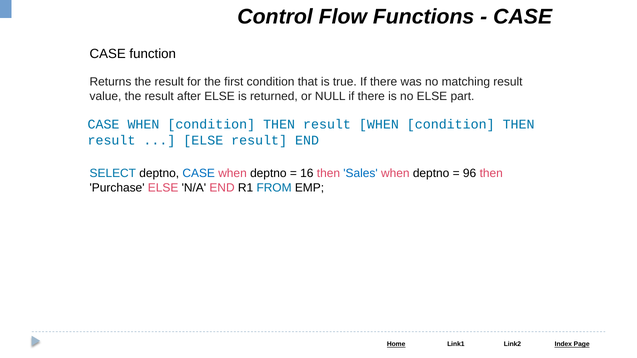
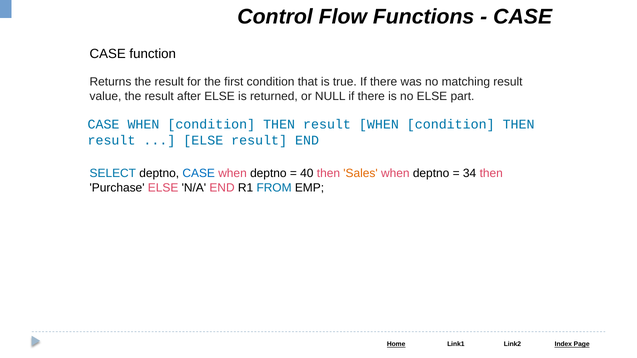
16: 16 -> 40
Sales colour: blue -> orange
96: 96 -> 34
